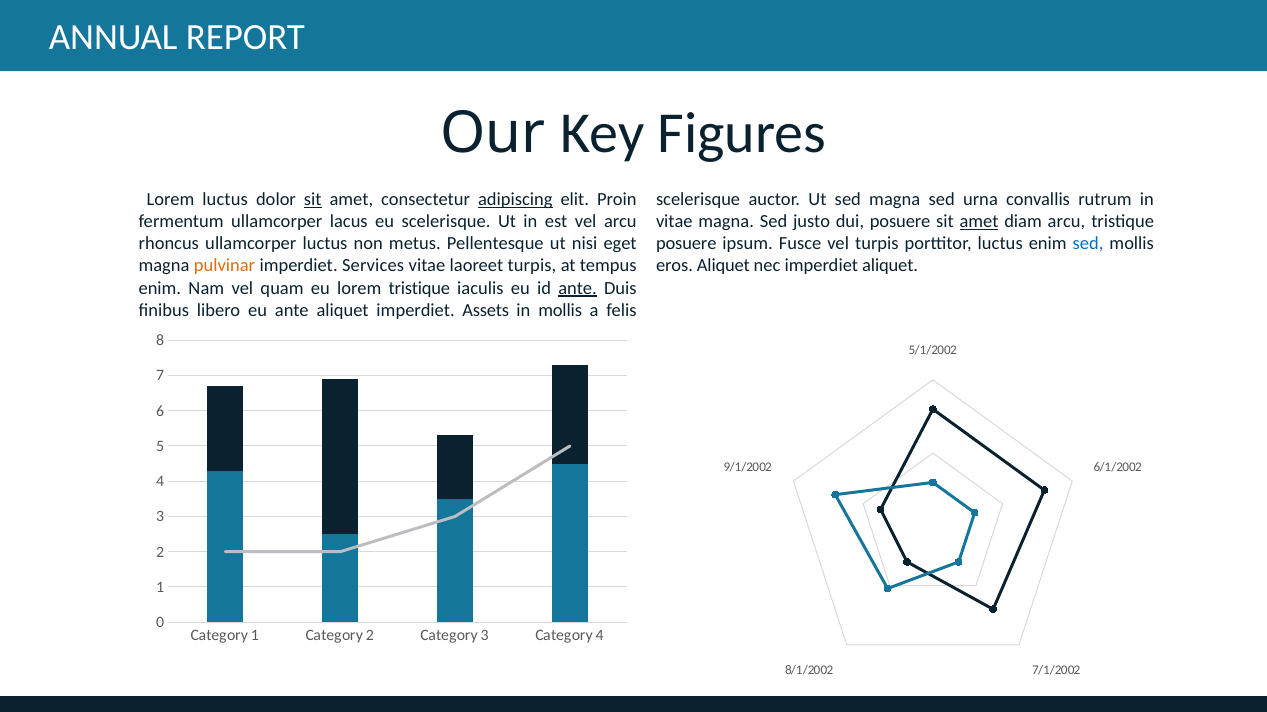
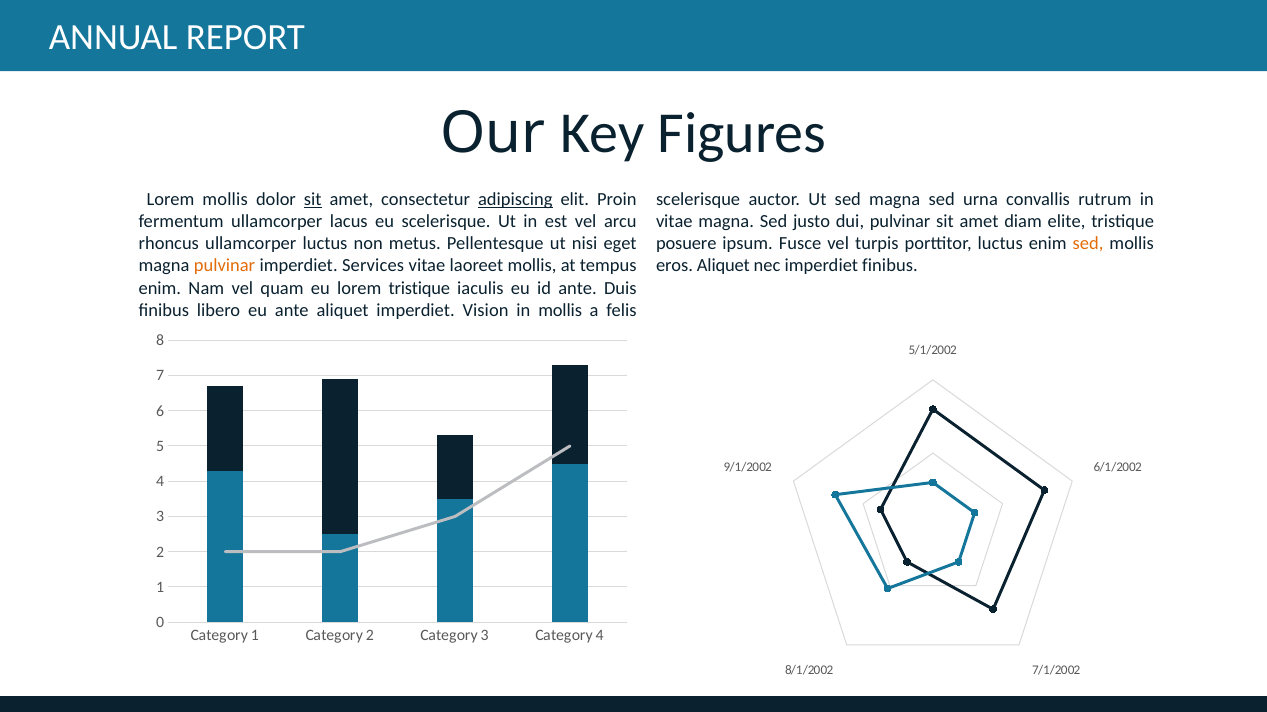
Lorem luctus: luctus -> mollis
dui posuere: posuere -> pulvinar
amet at (979, 222) underline: present -> none
diam arcu: arcu -> elite
sed at (1088, 244) colour: blue -> orange
laoreet turpis: turpis -> mollis
imperdiet aliquet: aliquet -> finibus
ante at (578, 288) underline: present -> none
Assets: Assets -> Vision
